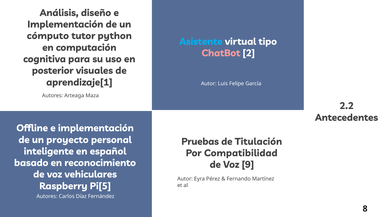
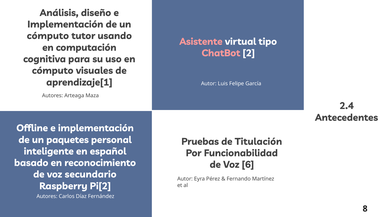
python: python -> usando
Asistente colour: light blue -> pink
posterior at (53, 71): posterior -> cómputo
2.2: 2.2 -> 2.4
proyecto: proyecto -> paquetes
Compatibilidad: Compatibilidad -> Funcionabilidad
9: 9 -> 6
vehiculares: vehiculares -> secundario
Pi[5: Pi[5 -> Pi[2
